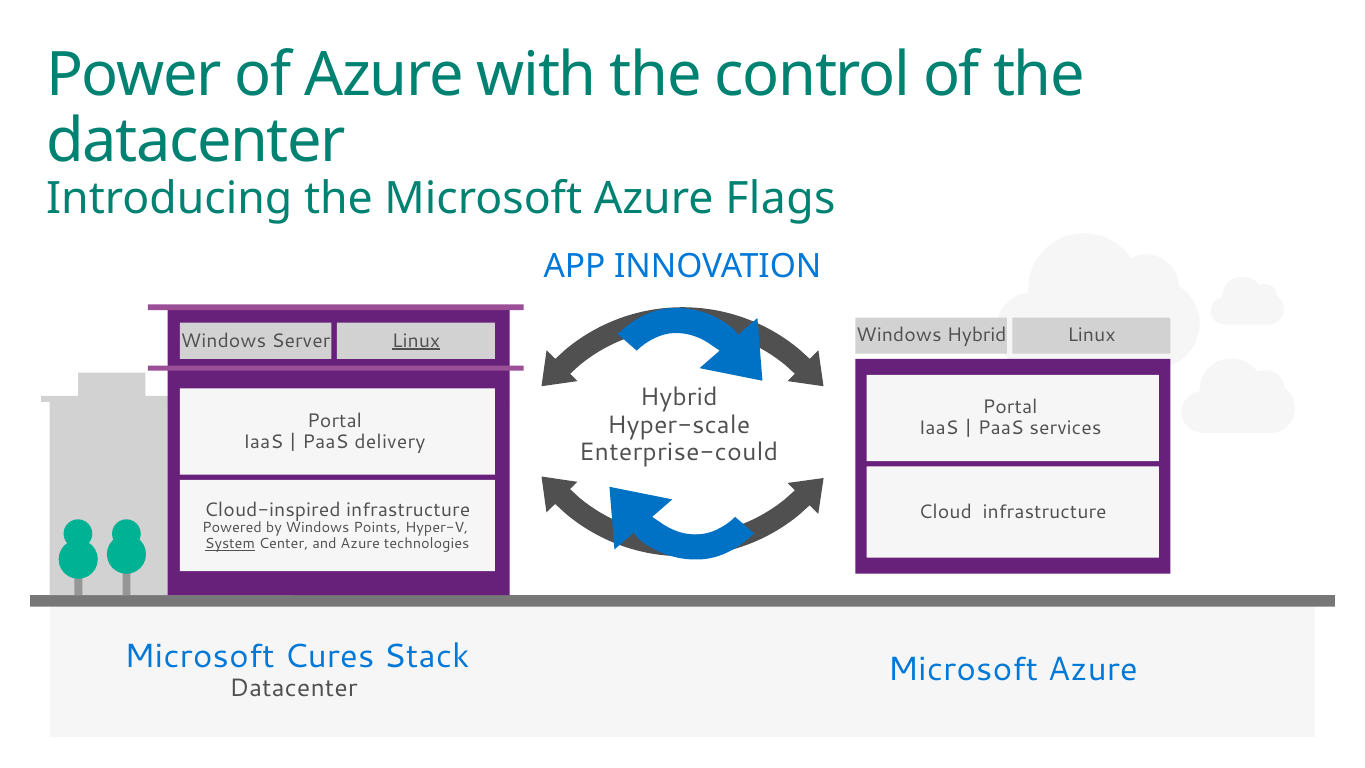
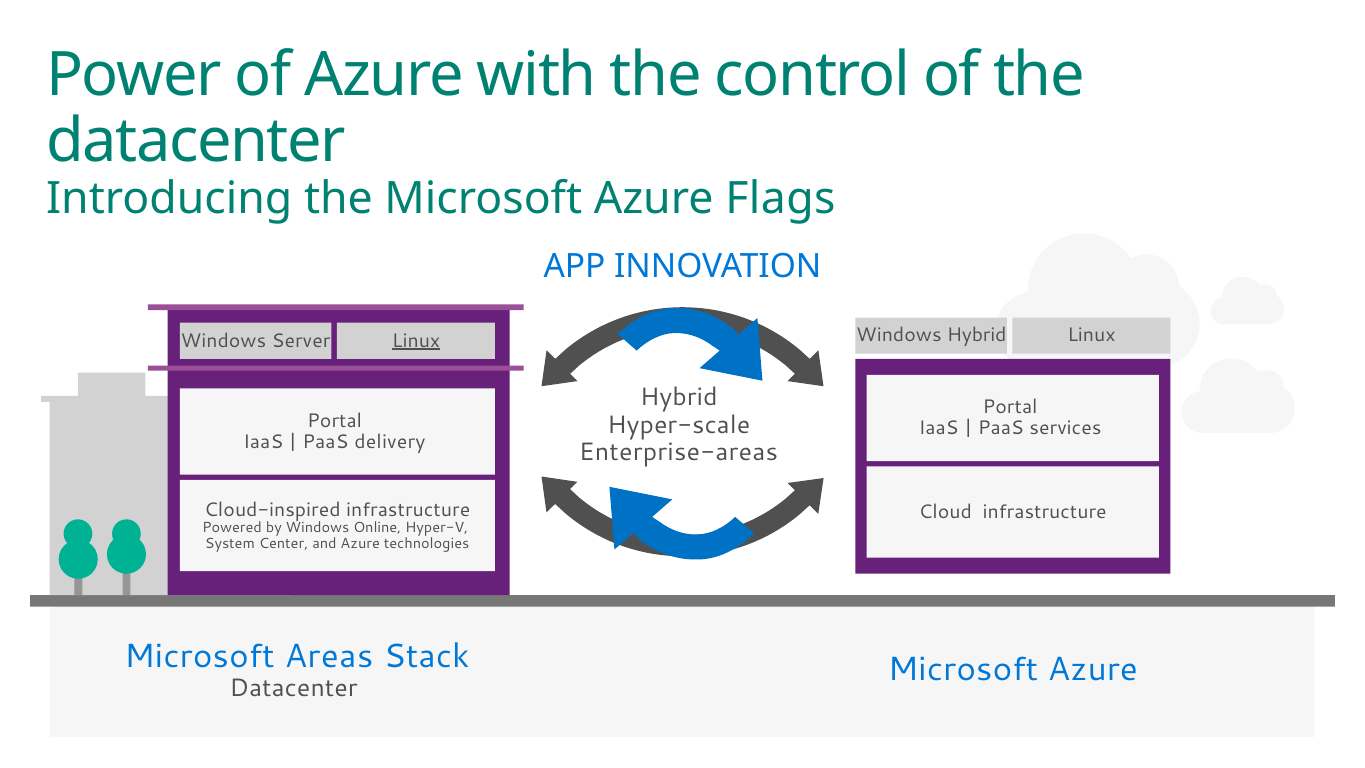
Enterprise-could: Enterprise-could -> Enterprise-areas
Points: Points -> Online
System underline: present -> none
Cures: Cures -> Areas
